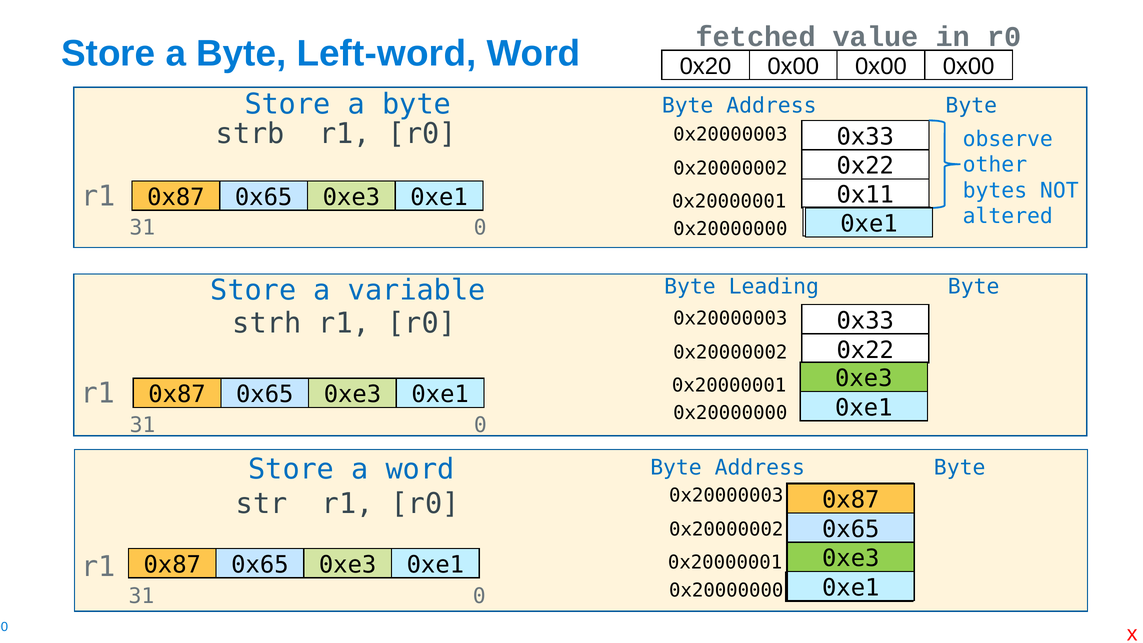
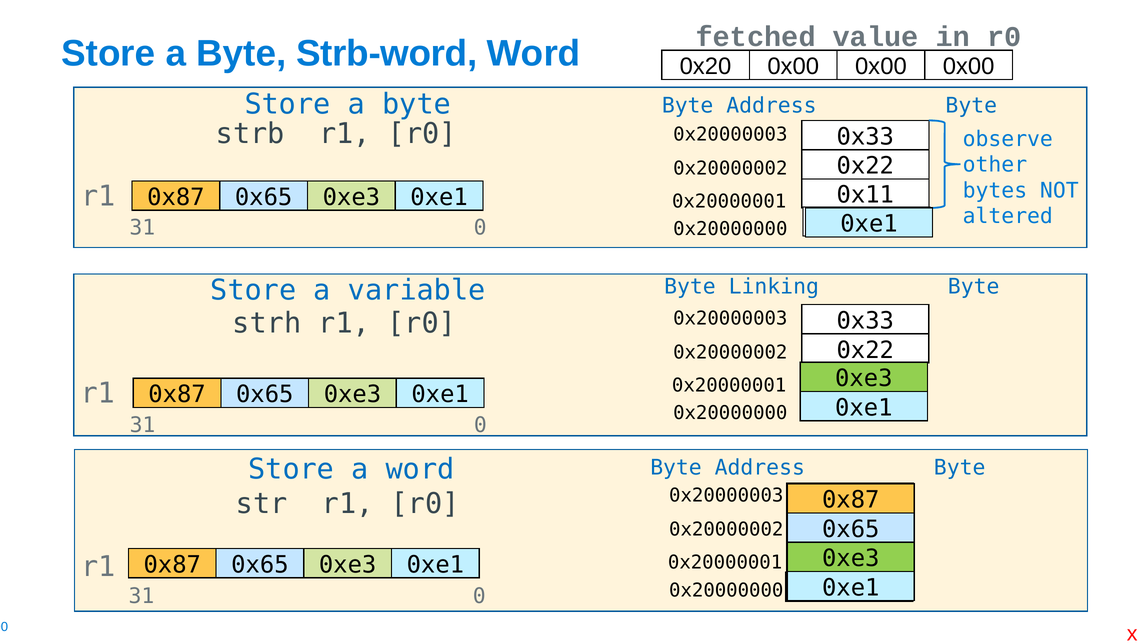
Left-word: Left-word -> Strb-word
Leading: Leading -> Linking
